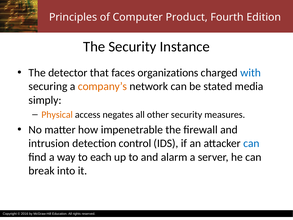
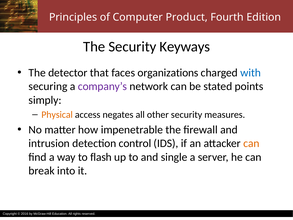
Instance: Instance -> Keyways
company’s colour: orange -> purple
media: media -> points
can at (251, 143) colour: blue -> orange
each: each -> flash
alarm: alarm -> single
